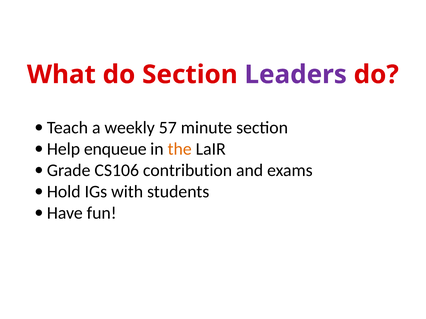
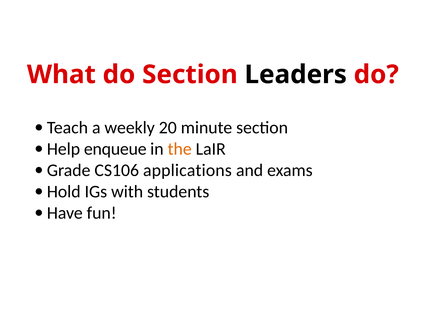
Leaders colour: purple -> black
57: 57 -> 20
contribution: contribution -> applications
